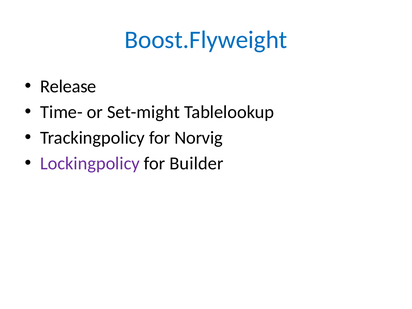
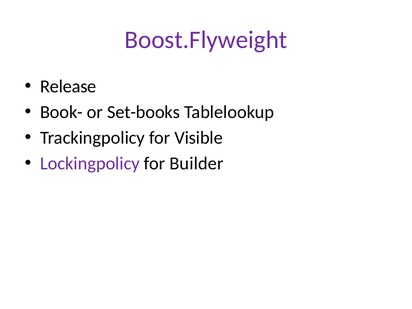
Boost.Flyweight colour: blue -> purple
Time-: Time- -> Book-
Set-might: Set-might -> Set-books
Norvig: Norvig -> Visible
